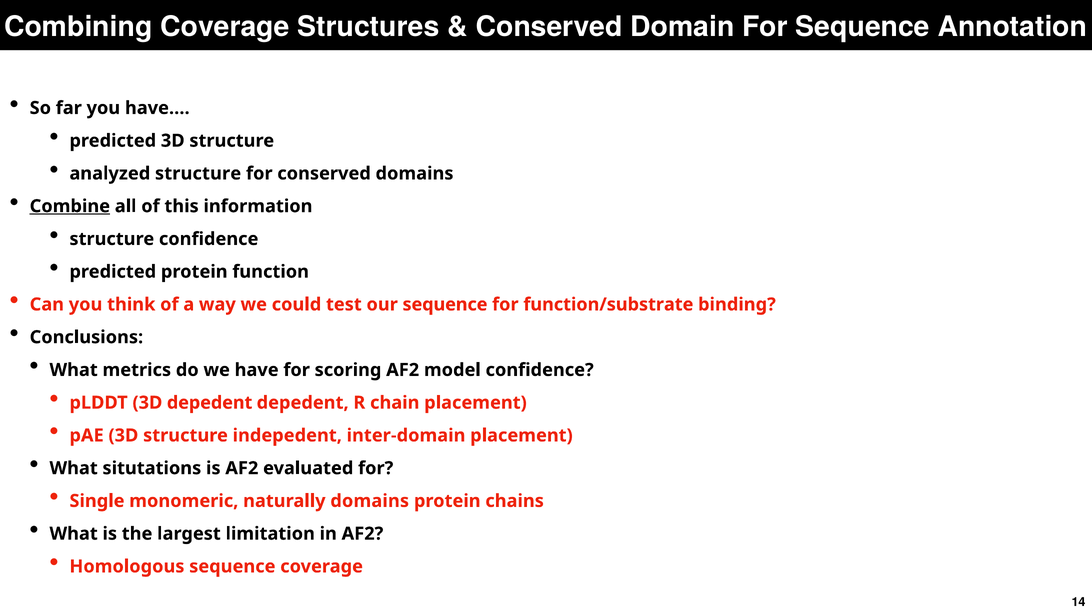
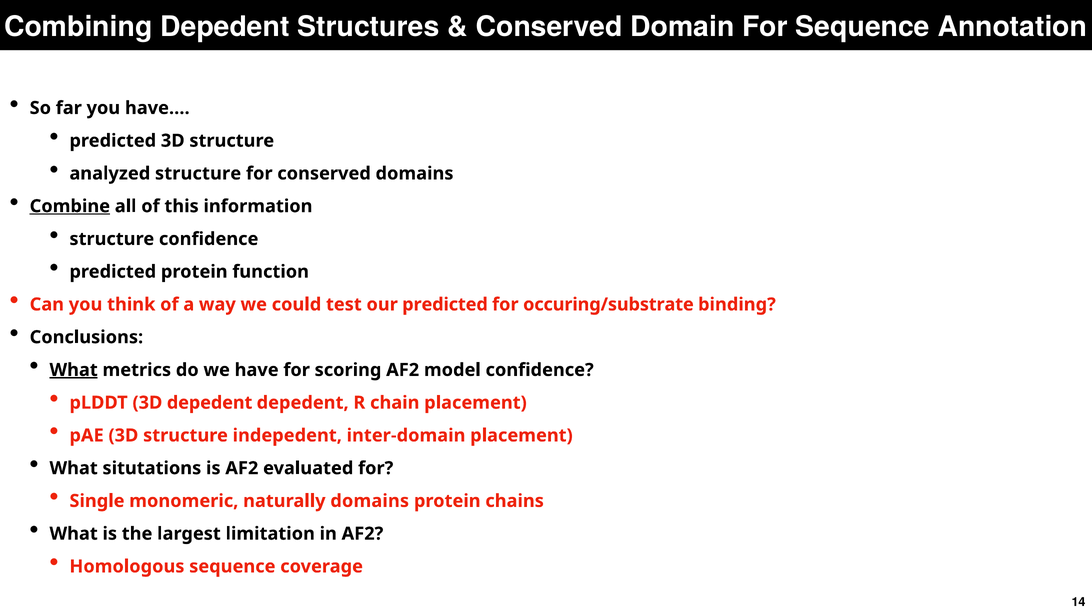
Combining Coverage: Coverage -> Depedent
our sequence: sequence -> predicted
function/substrate: function/substrate -> occuring/substrate
What at (74, 370) underline: none -> present
